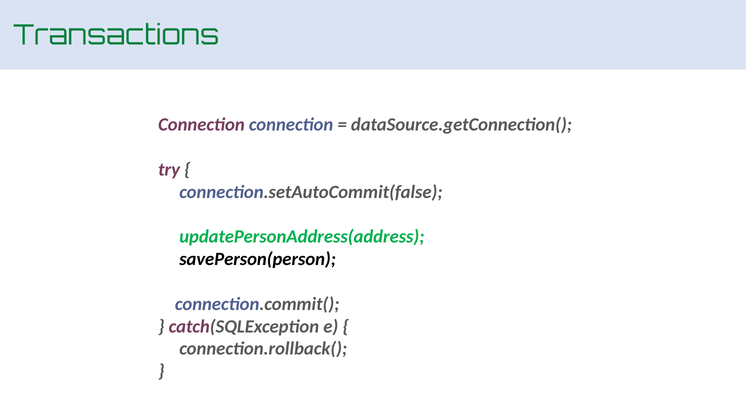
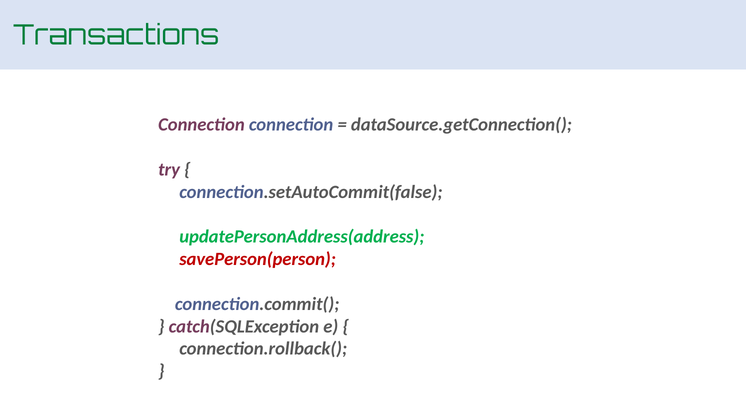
savePerson(person colour: black -> red
